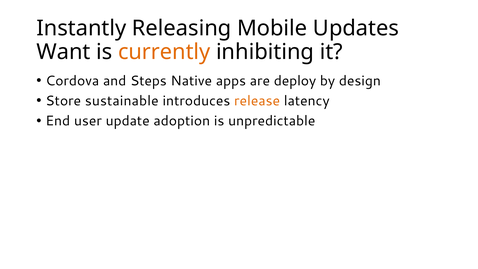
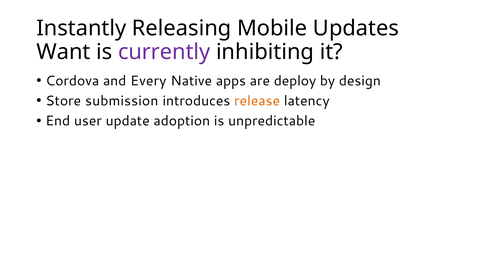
currently colour: orange -> purple
Steps: Steps -> Every
sustainable: sustainable -> submission
